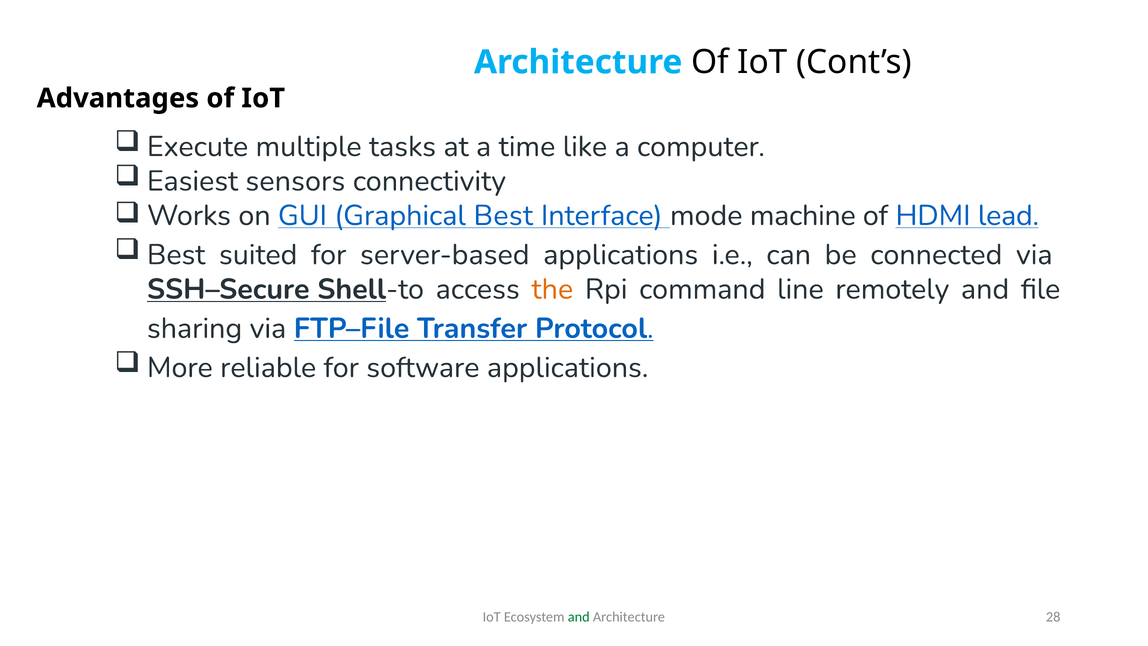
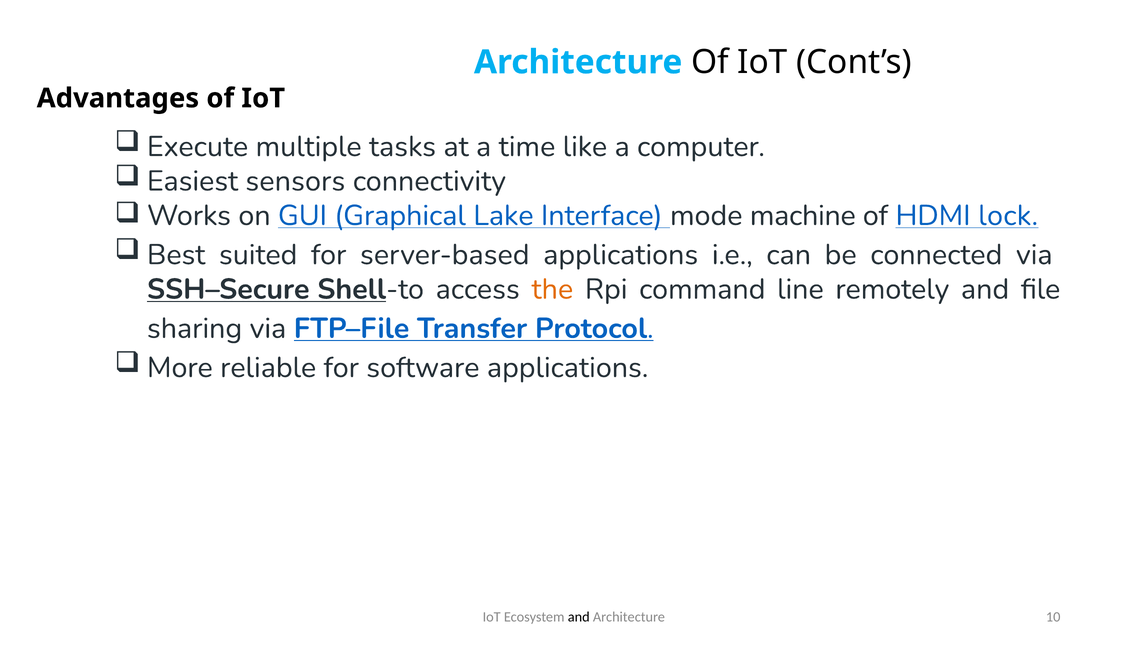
Graphical Best: Best -> Lake
lead: lead -> lock
and at (579, 617) colour: green -> black
28: 28 -> 10
